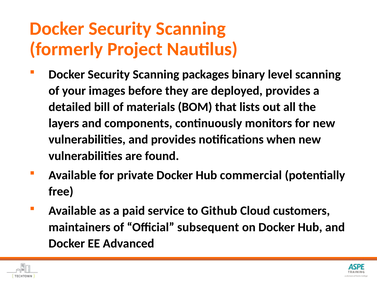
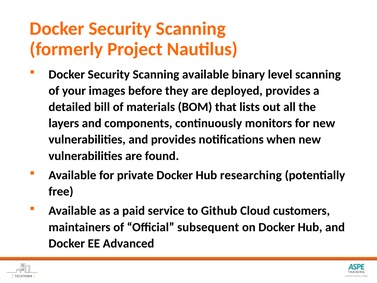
Scanning packages: packages -> available
commercial: commercial -> researching
